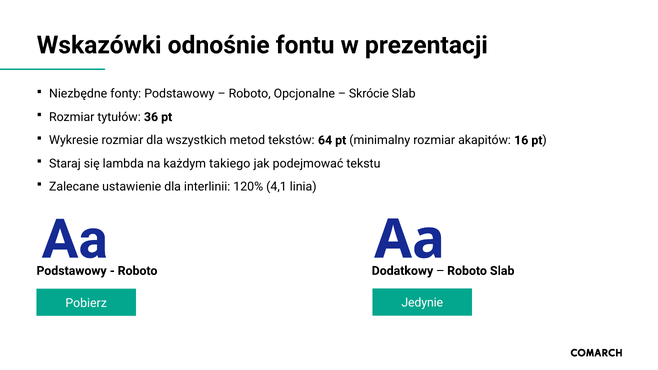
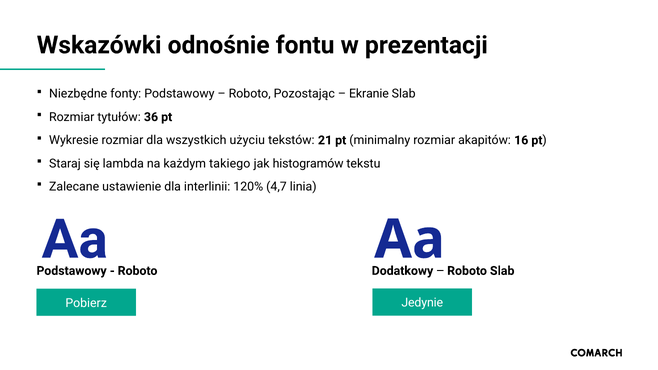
Opcjonalne: Opcjonalne -> Pozostając
Skrócie: Skrócie -> Ekranie
metod: metod -> użyciu
64: 64 -> 21
podejmować: podejmować -> histogramów
4,1: 4,1 -> 4,7
